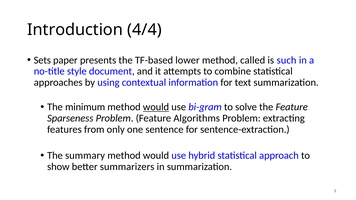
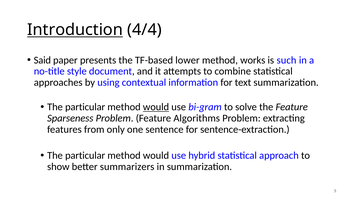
Introduction underline: none -> present
Sets: Sets -> Said
called: called -> works
minimum at (85, 107): minimum -> particular
summary at (85, 156): summary -> particular
